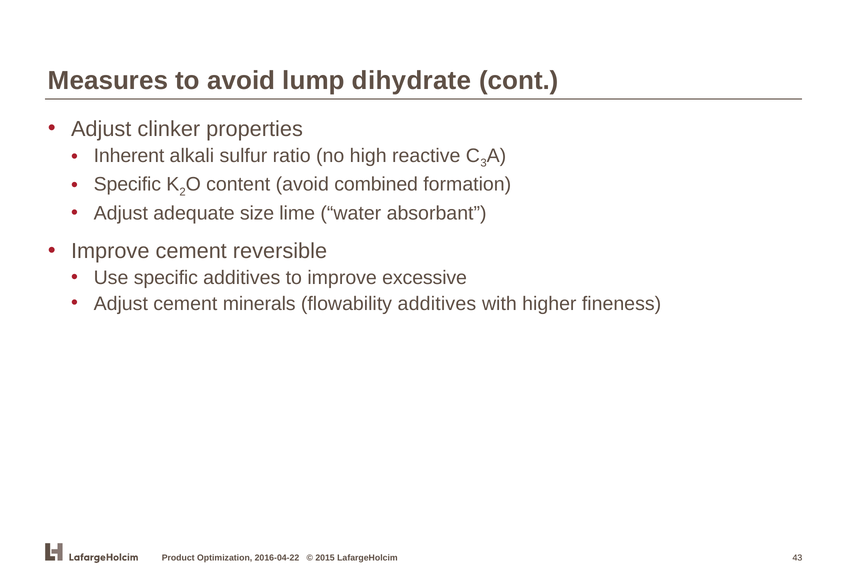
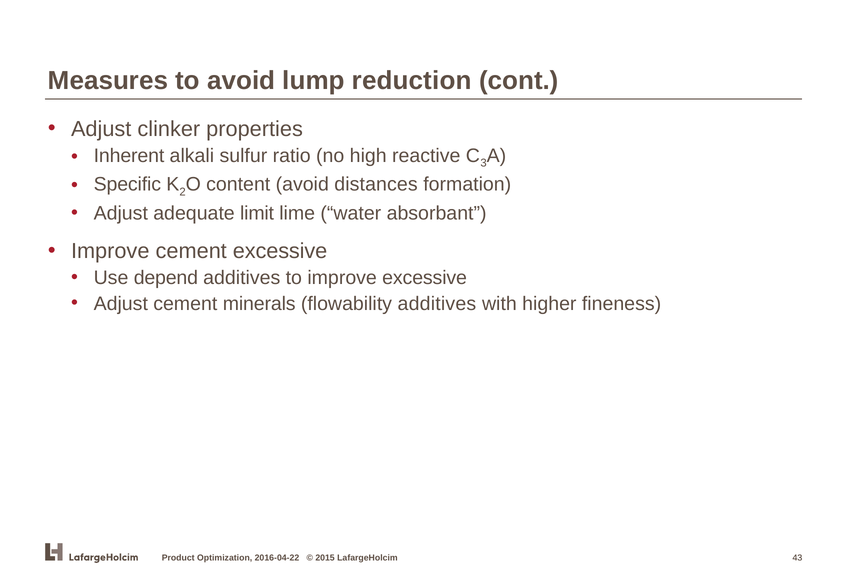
dihydrate: dihydrate -> reduction
combined: combined -> distances
size: size -> limit
cement reversible: reversible -> excessive
Use specific: specific -> depend
